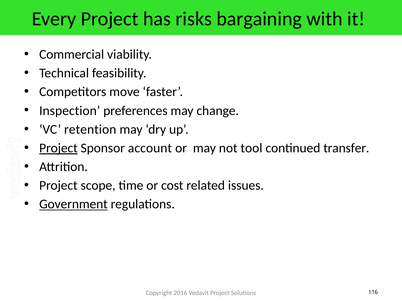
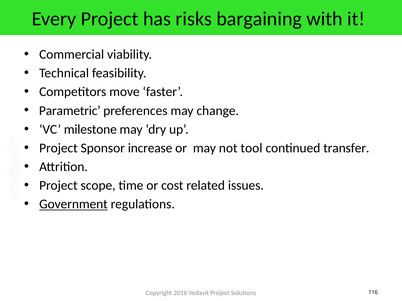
Inspection: Inspection -> Parametric
retention: retention -> milestone
Project at (58, 148) underline: present -> none
account: account -> increase
